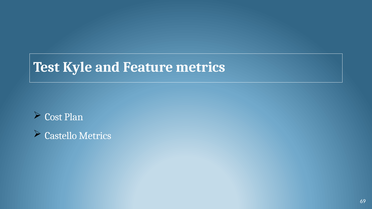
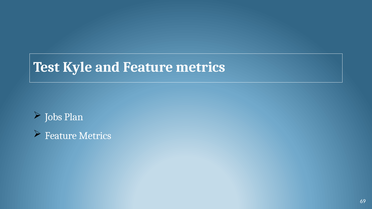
Cost: Cost -> Jobs
Castello at (61, 136): Castello -> Feature
